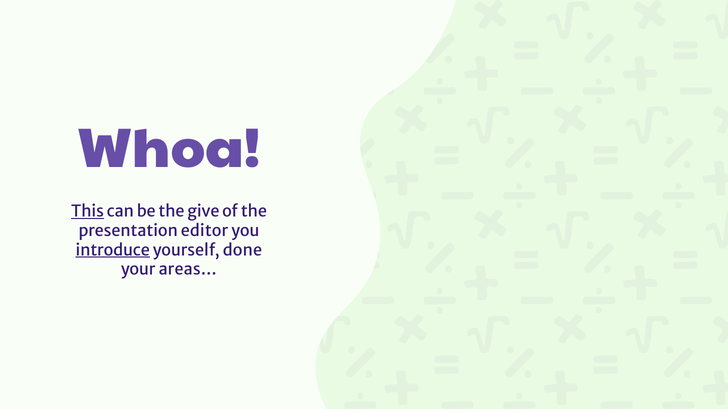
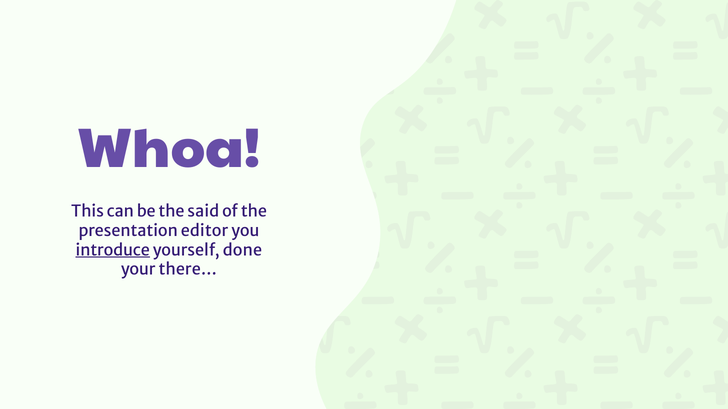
This underline: present -> none
give: give -> said
areas…: areas… -> there…
